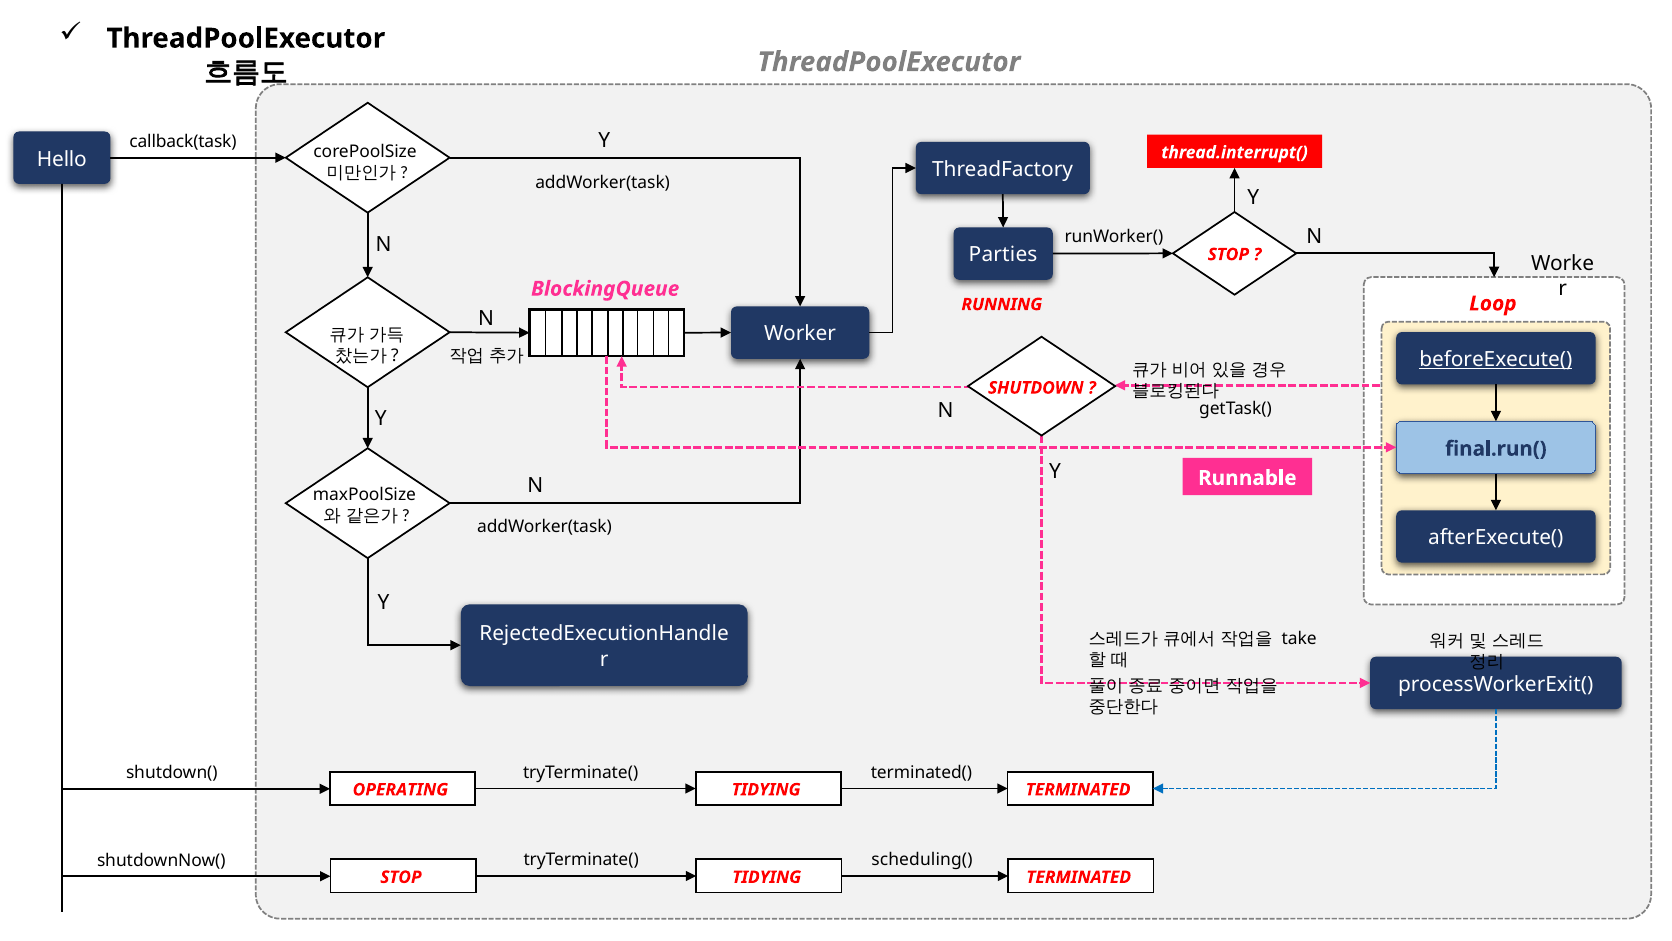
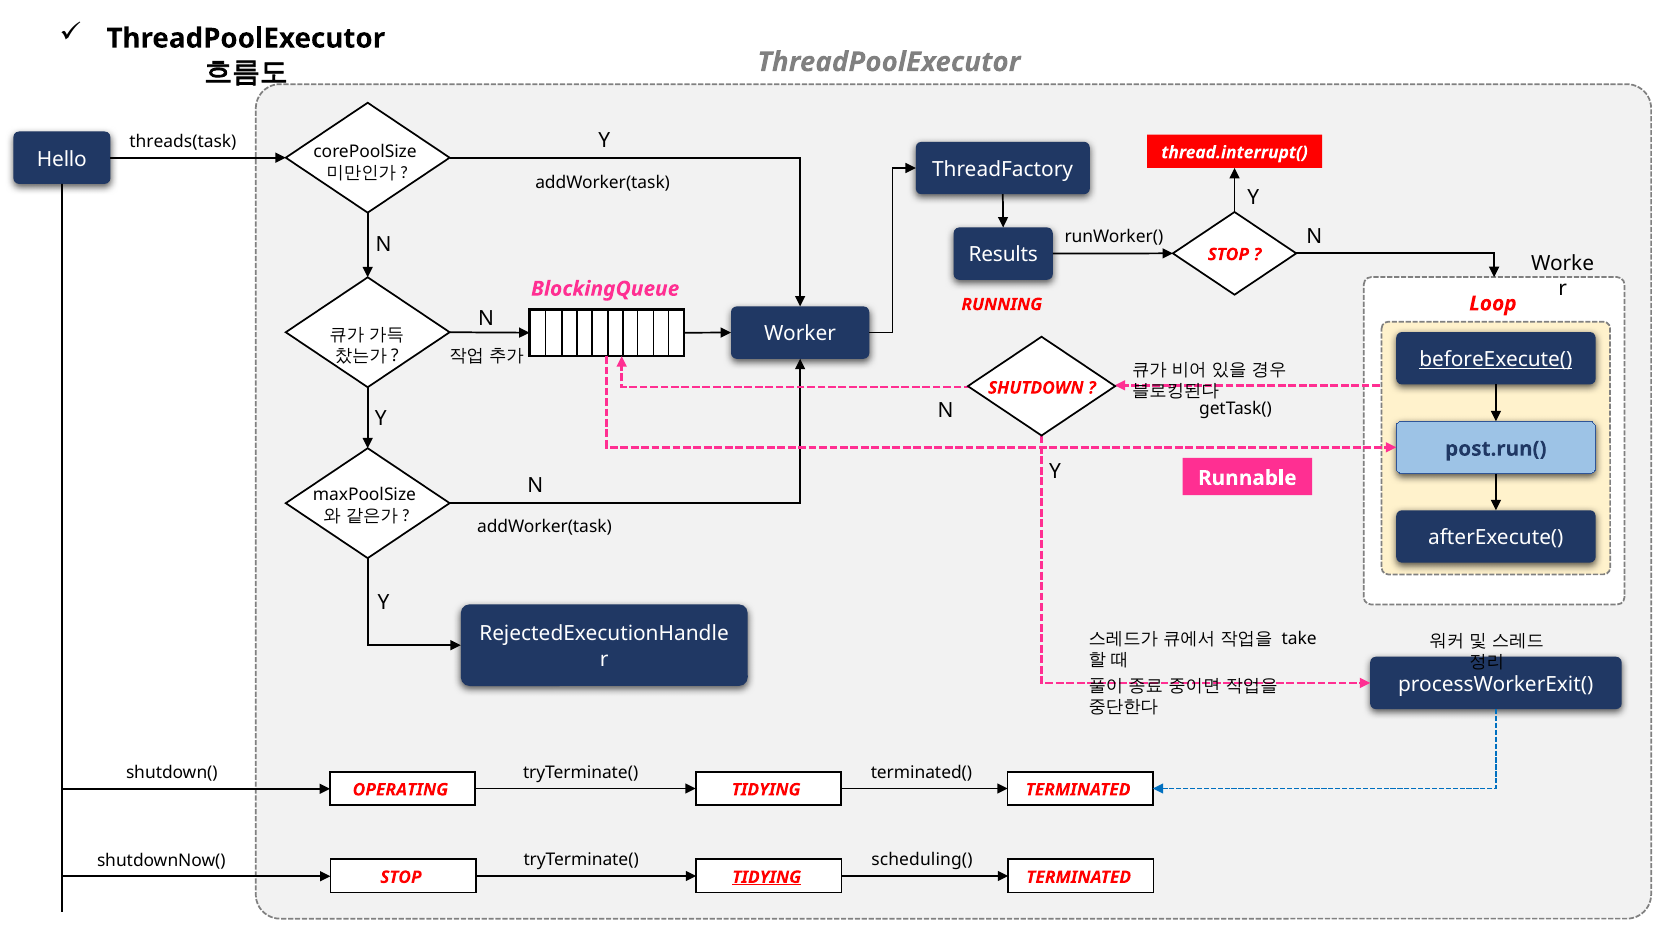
callback(task: callback(task -> threads(task
Parties: Parties -> Results
final.run(: final.run( -> post.run(
TIDYING at (767, 877) underline: none -> present
